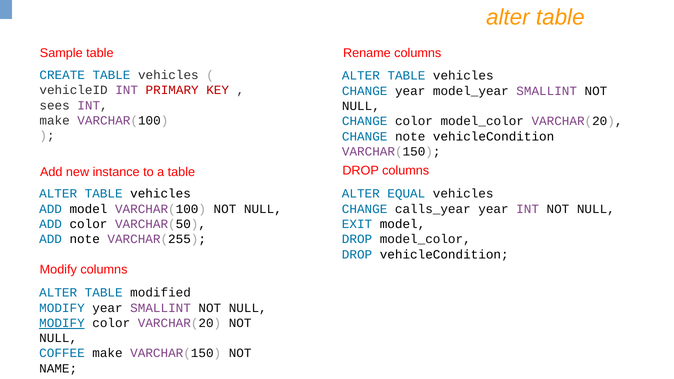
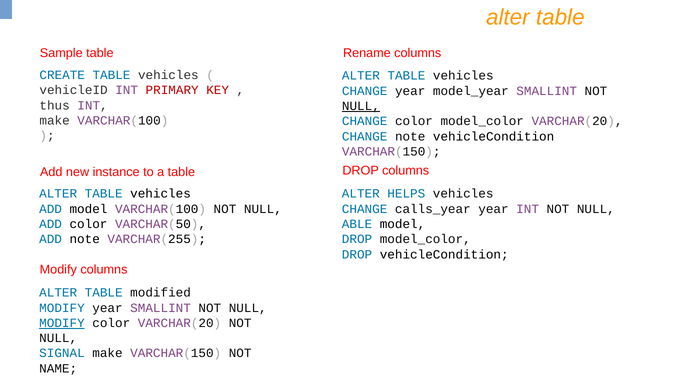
sees: sees -> thus
NULL at (361, 106) underline: none -> present
EQUAL: EQUAL -> HELPS
EXIT: EXIT -> ABLE
COFFEE: COFFEE -> SIGNAL
